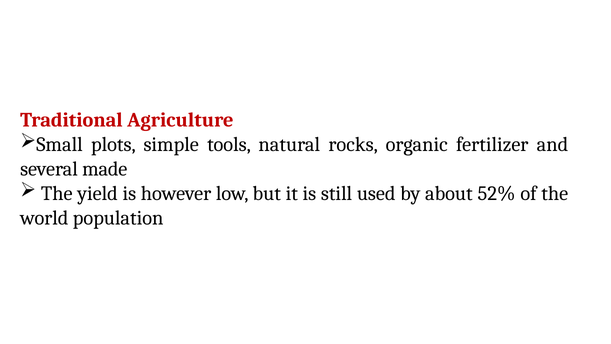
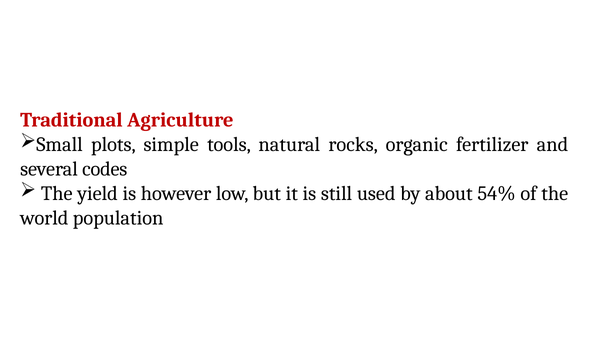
made: made -> codes
52%: 52% -> 54%
